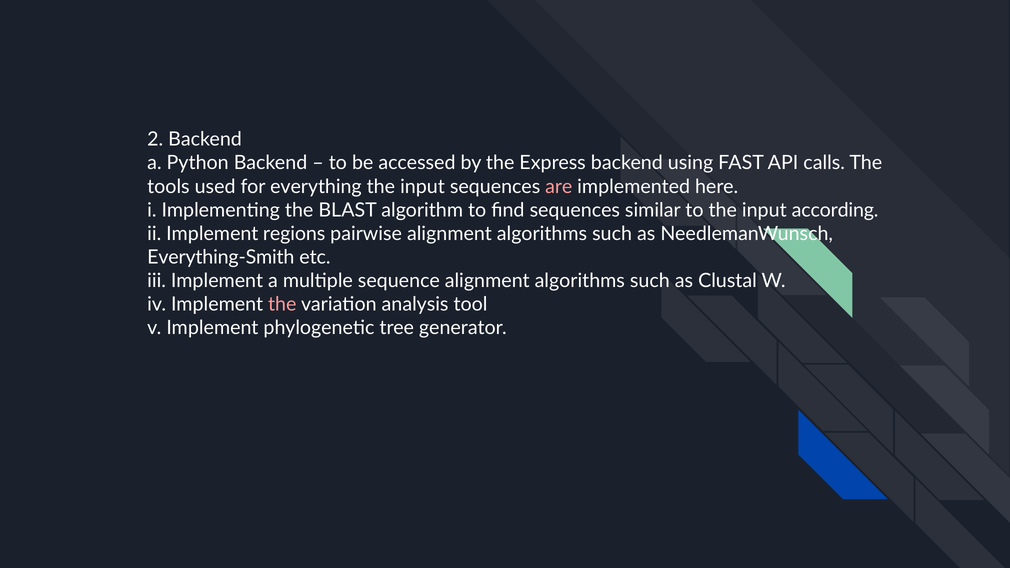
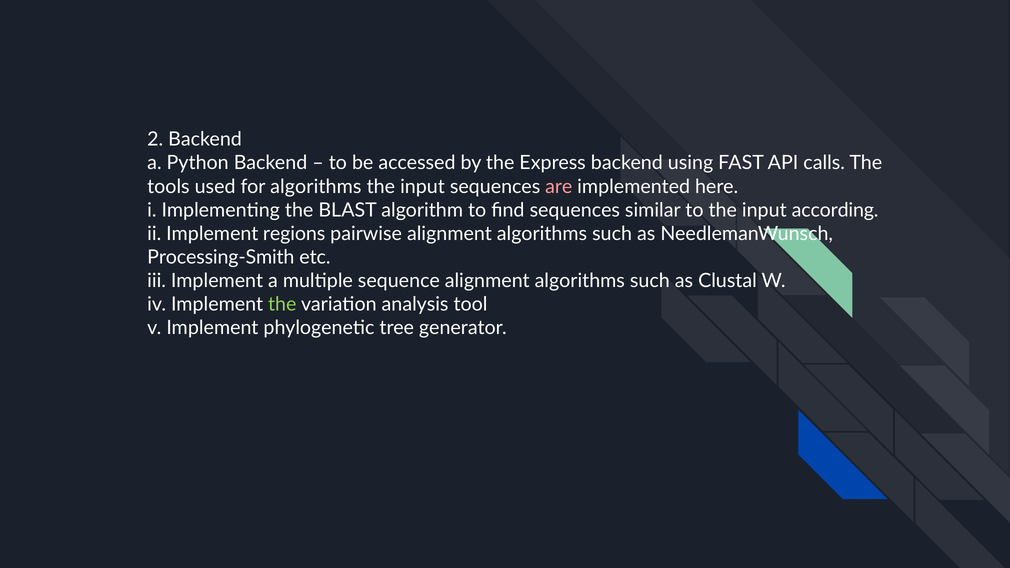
for everything: everything -> algorithms
Everything-Smith: Everything-Smith -> Processing-Smith
the at (282, 305) colour: pink -> light green
